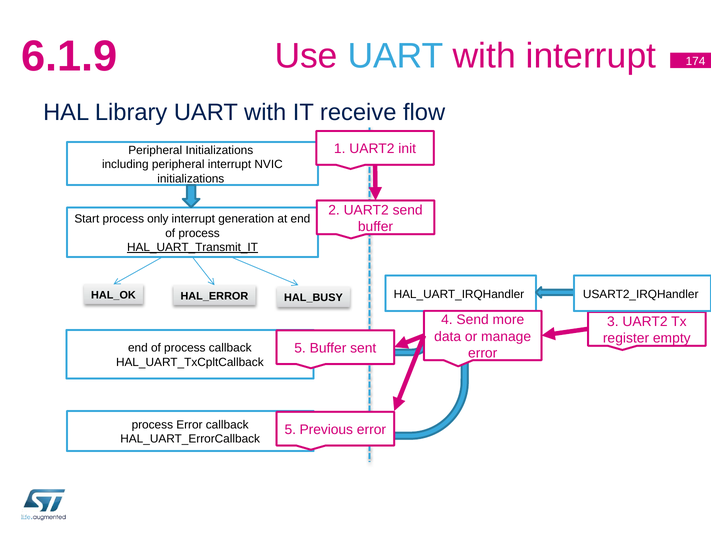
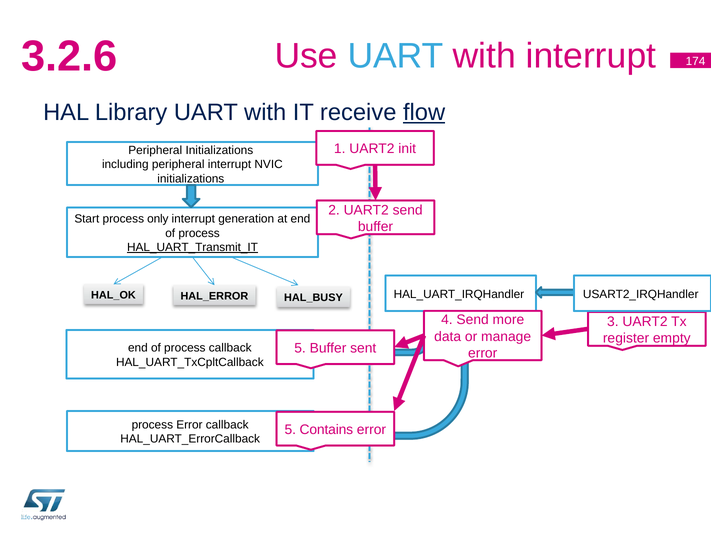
6.1.9: 6.1.9 -> 3.2.6
flow underline: none -> present
Previous: Previous -> Contains
